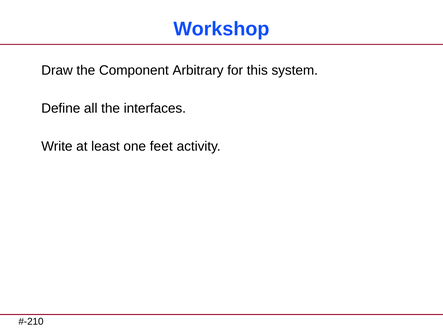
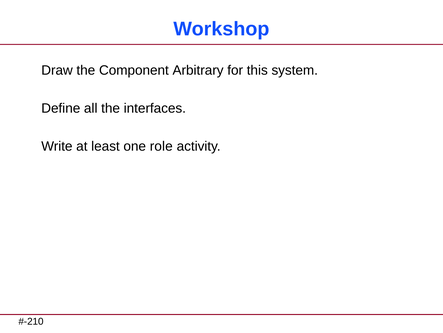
feet: feet -> role
